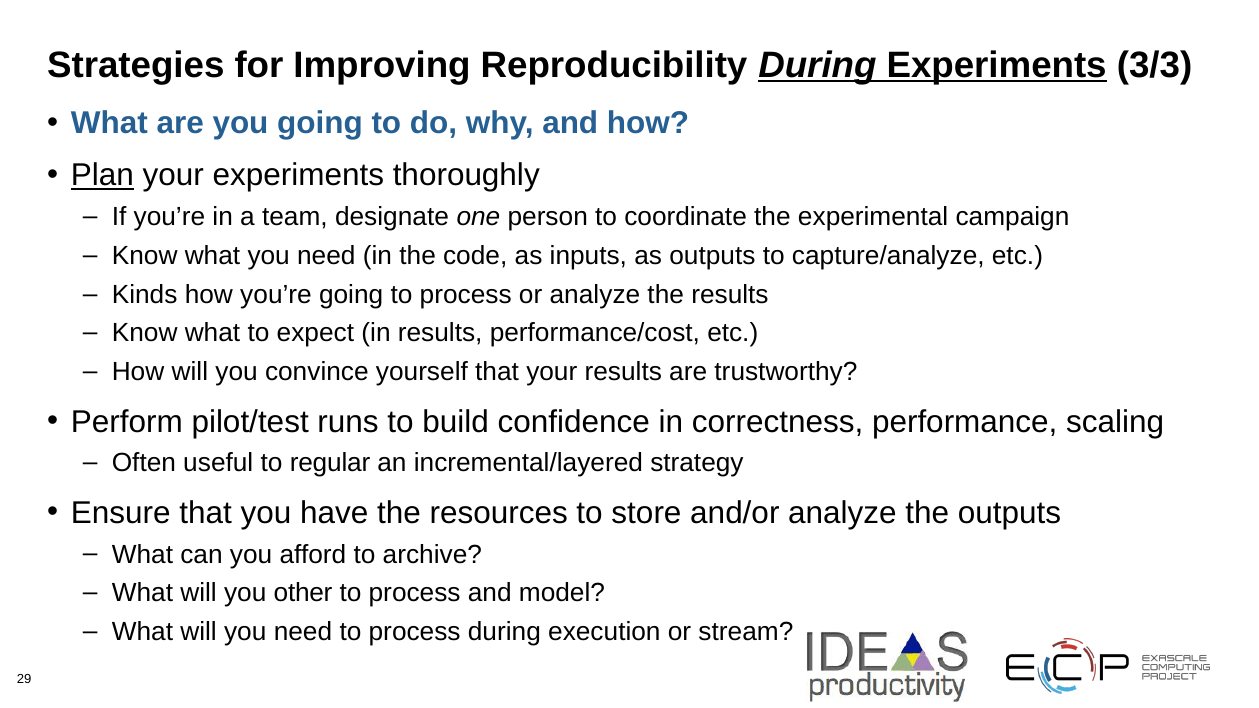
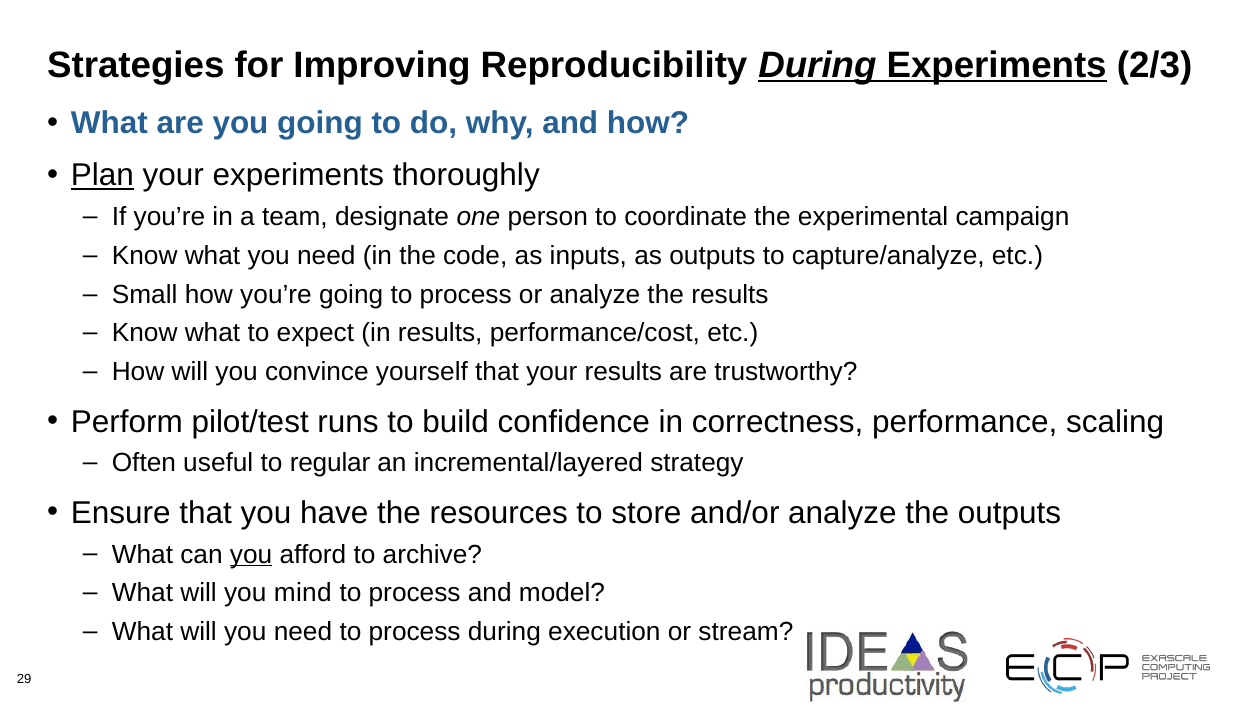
3/3: 3/3 -> 2/3
Kinds: Kinds -> Small
you at (251, 555) underline: none -> present
other: other -> mind
